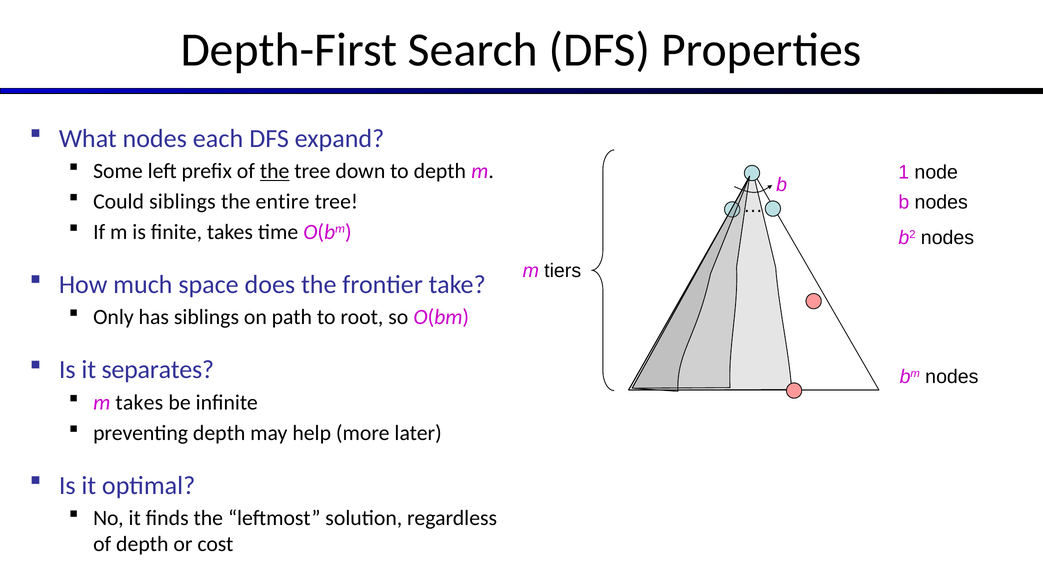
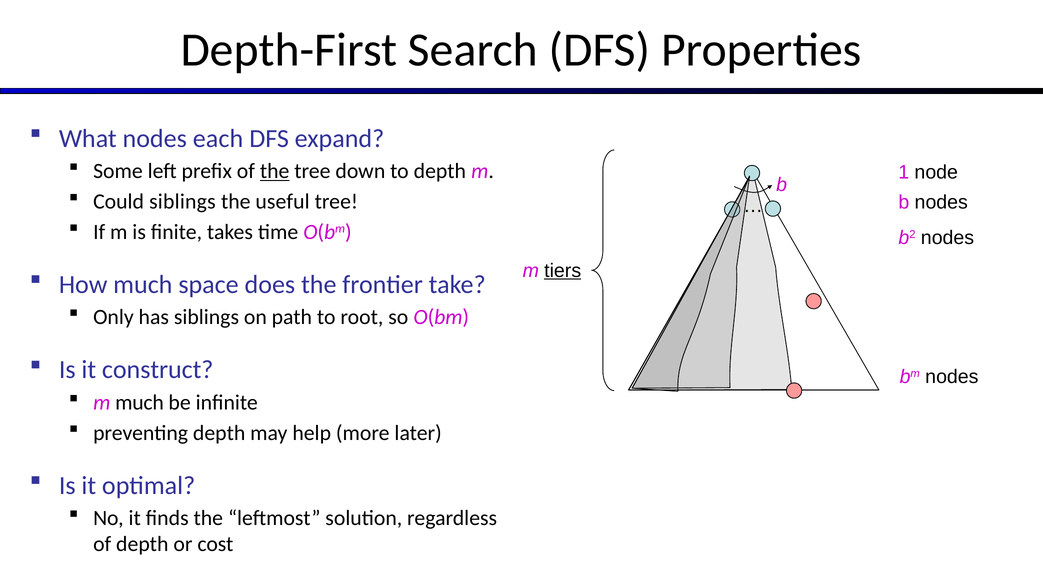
entire: entire -> useful
tiers underline: none -> present
separates: separates -> construct
m takes: takes -> much
